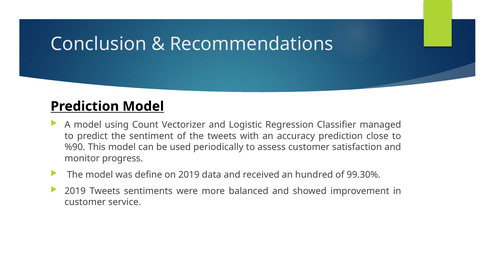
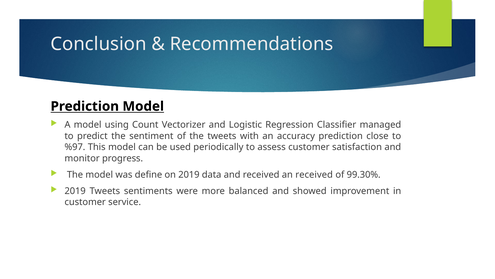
%90: %90 -> %97
an hundred: hundred -> received
